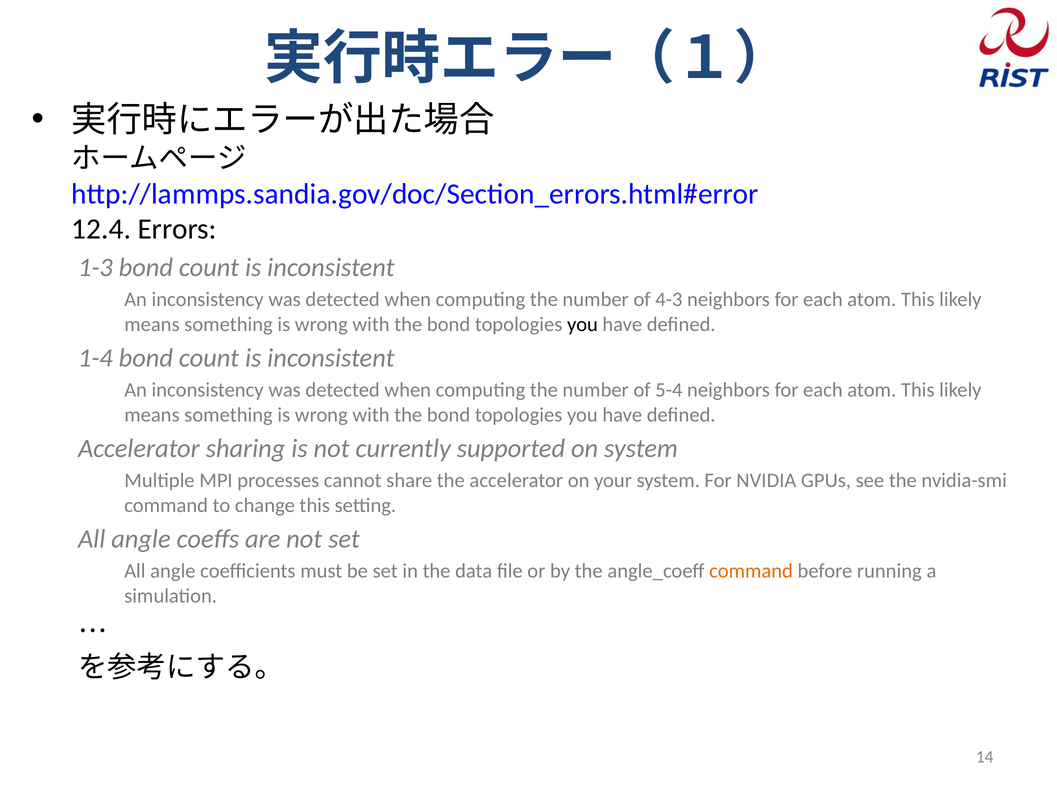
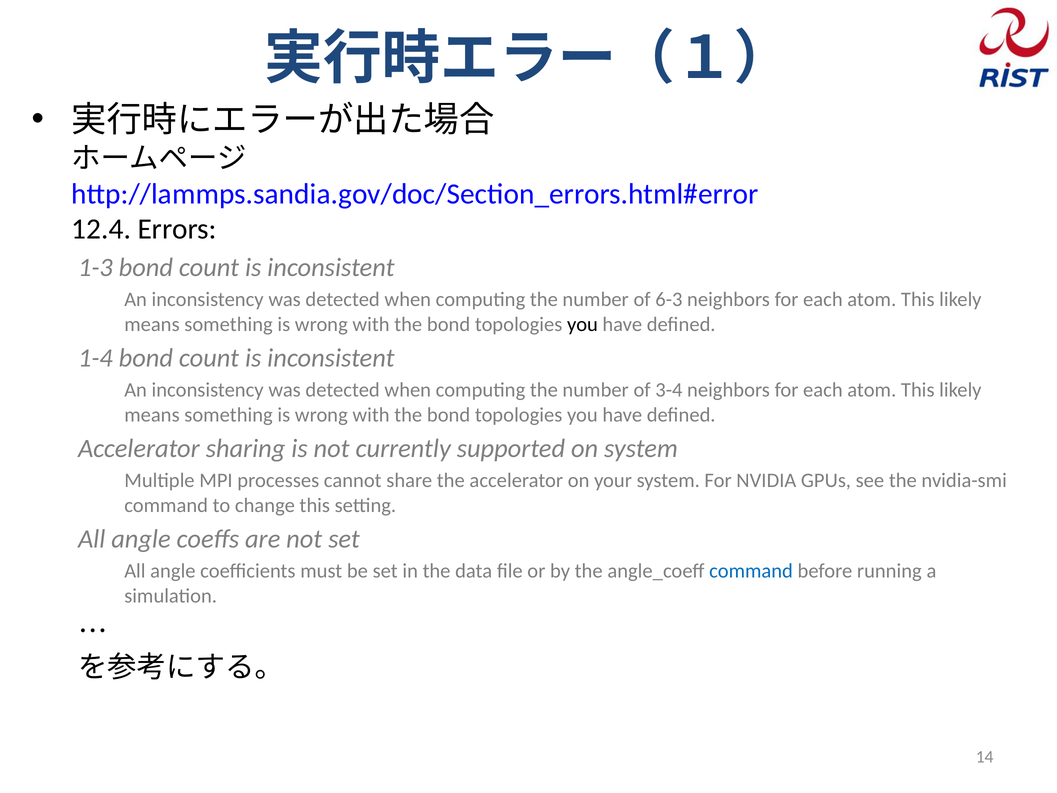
4-3: 4-3 -> 6-3
5-4: 5-4 -> 3-4
command at (751, 571) colour: orange -> blue
